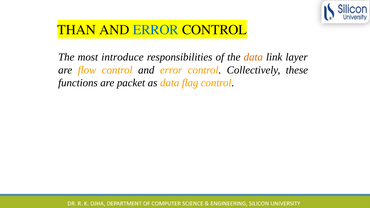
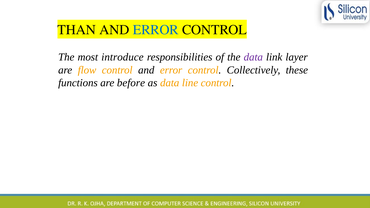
data at (253, 57) colour: orange -> purple
packet: packet -> before
flag: flag -> line
